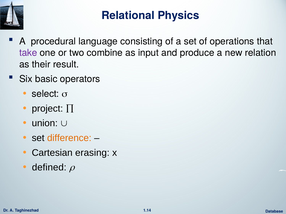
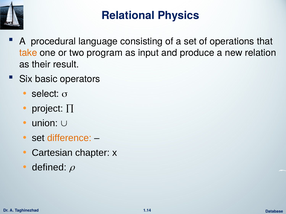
take colour: purple -> orange
combine: combine -> program
erasing: erasing -> chapter
